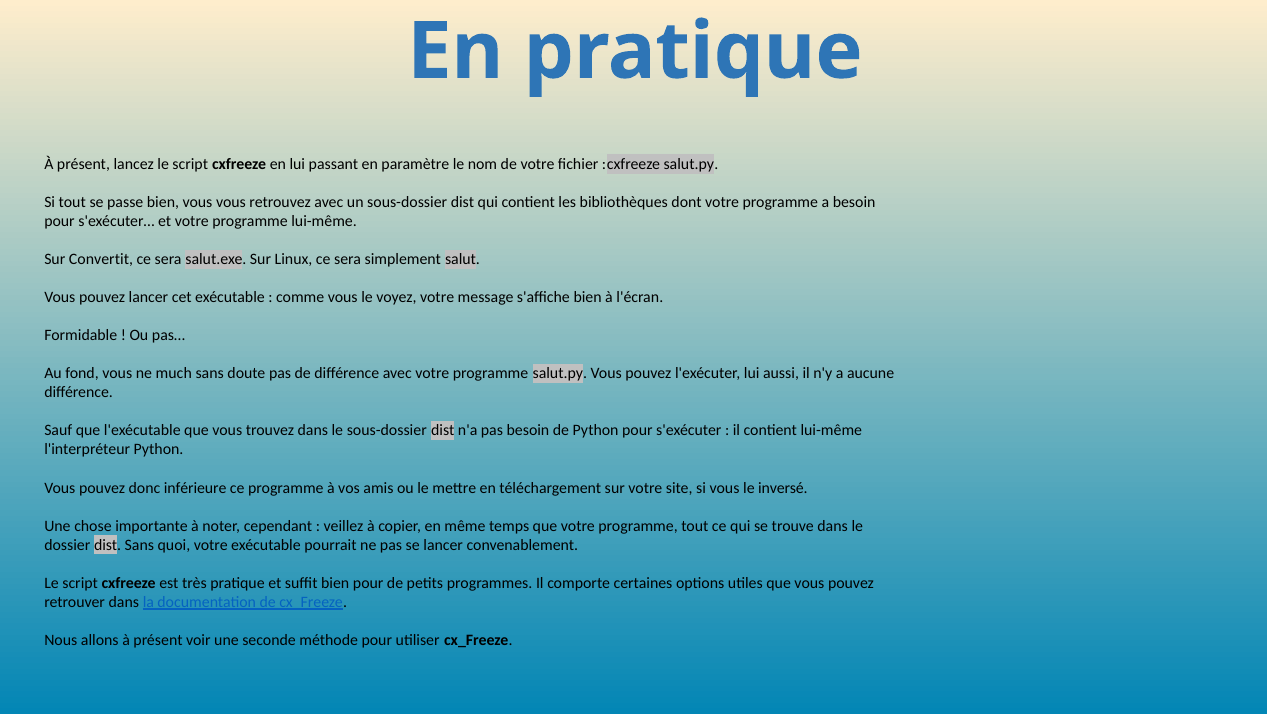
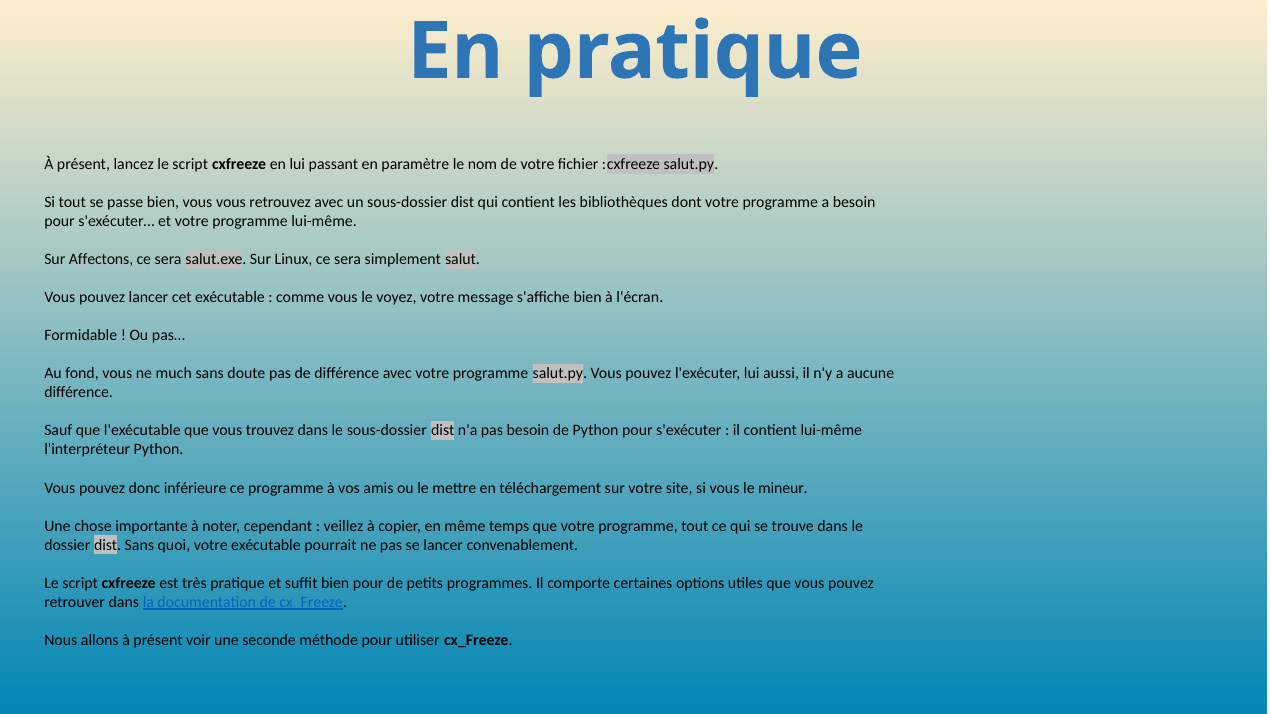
Convertit: Convertit -> Affectons
inversé: inversé -> mineur
